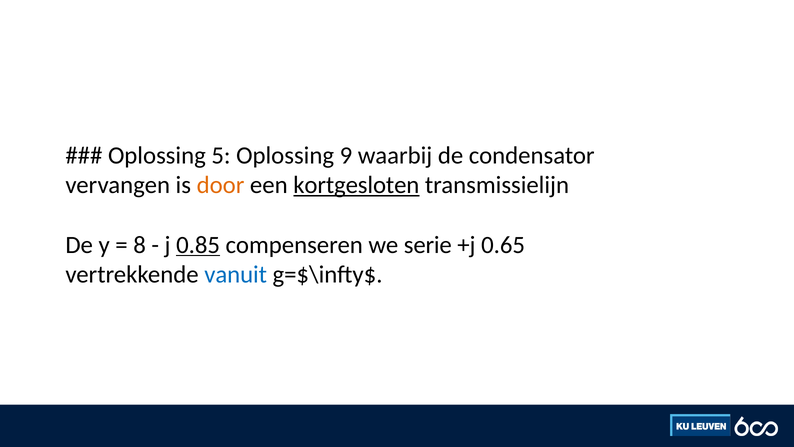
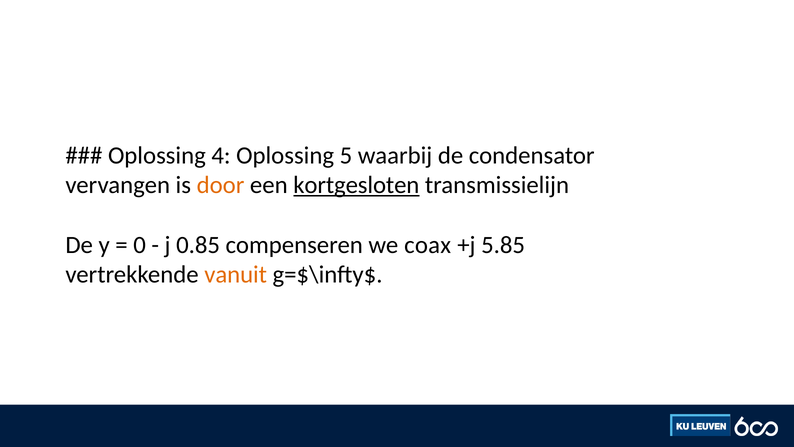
5: 5 -> 4
9: 9 -> 5
8: 8 -> 0
0.85 underline: present -> none
serie: serie -> coax
0.65: 0.65 -> 5.85
vanuit colour: blue -> orange
